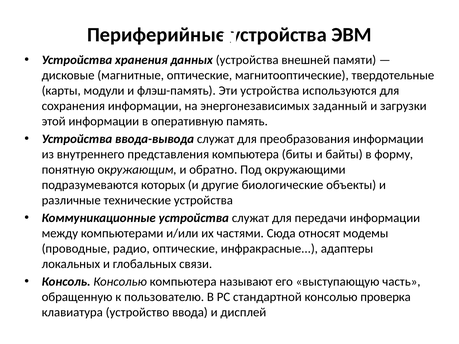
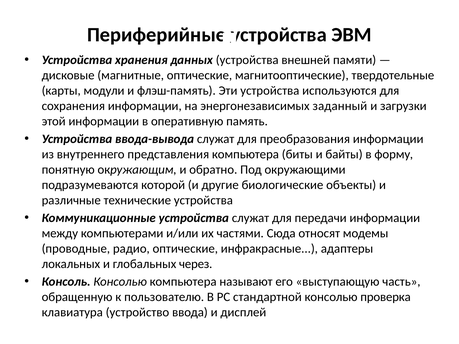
которых: которых -> которой
связи: связи -> через
